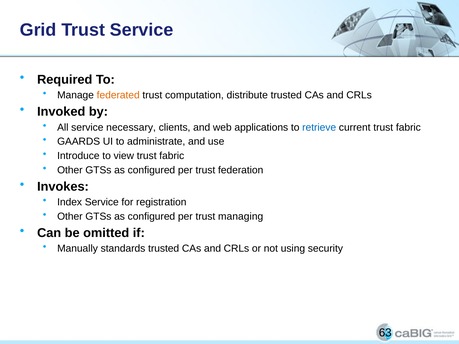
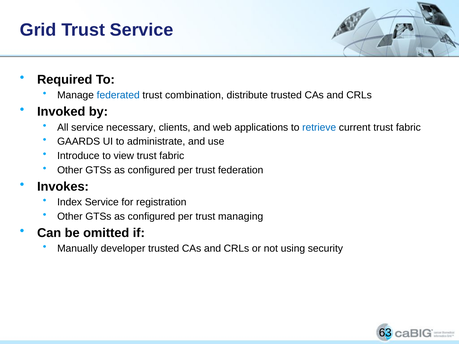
federated colour: orange -> blue
computation: computation -> combination
standards: standards -> developer
